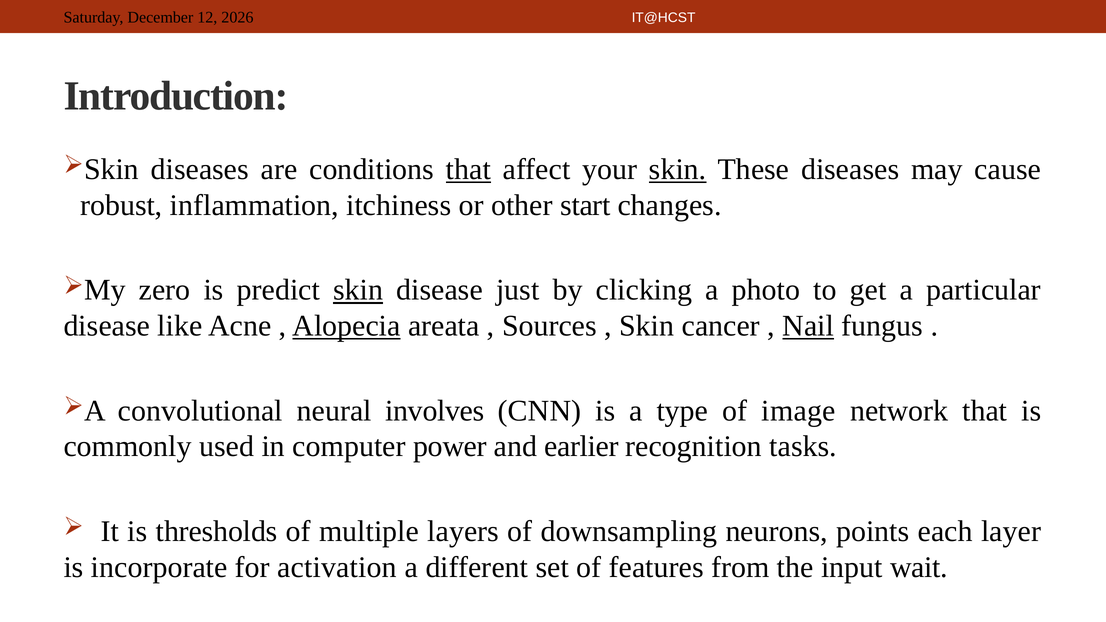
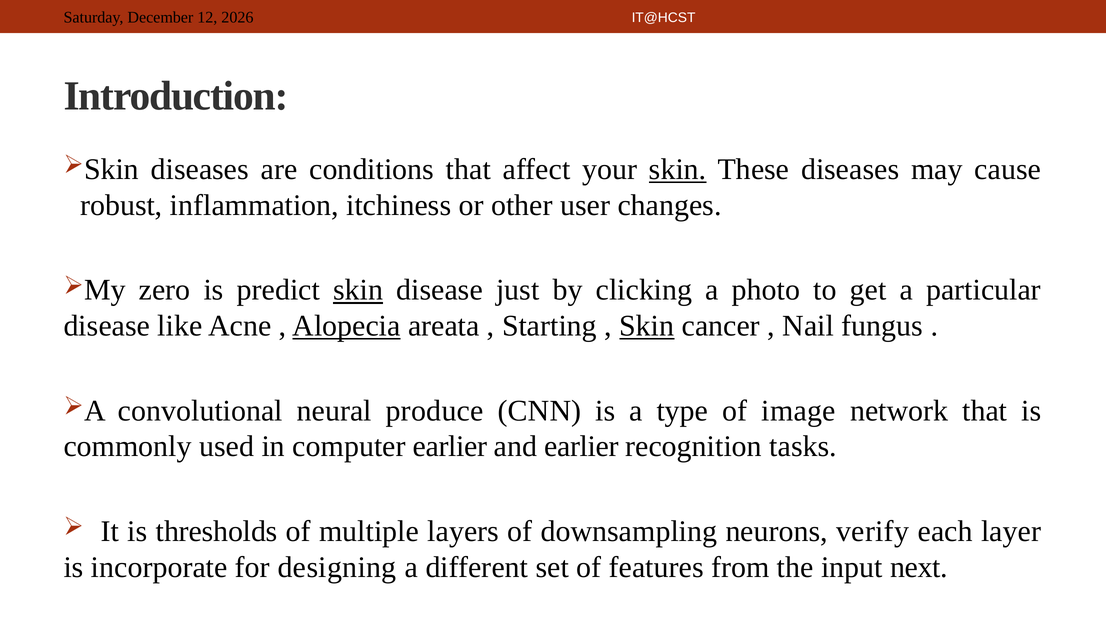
that at (468, 169) underline: present -> none
start: start -> user
Sources: Sources -> Starting
Skin at (647, 326) underline: none -> present
Nail underline: present -> none
involves: involves -> produce
computer power: power -> earlier
points: points -> verify
activation: activation -> designing
wait: wait -> next
